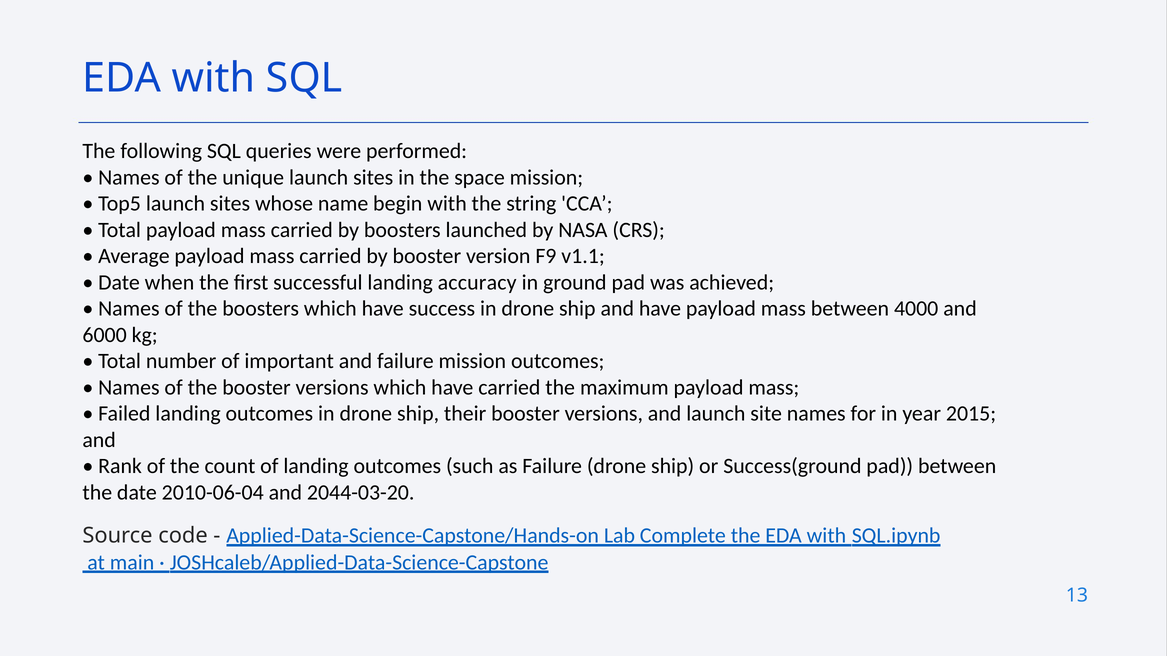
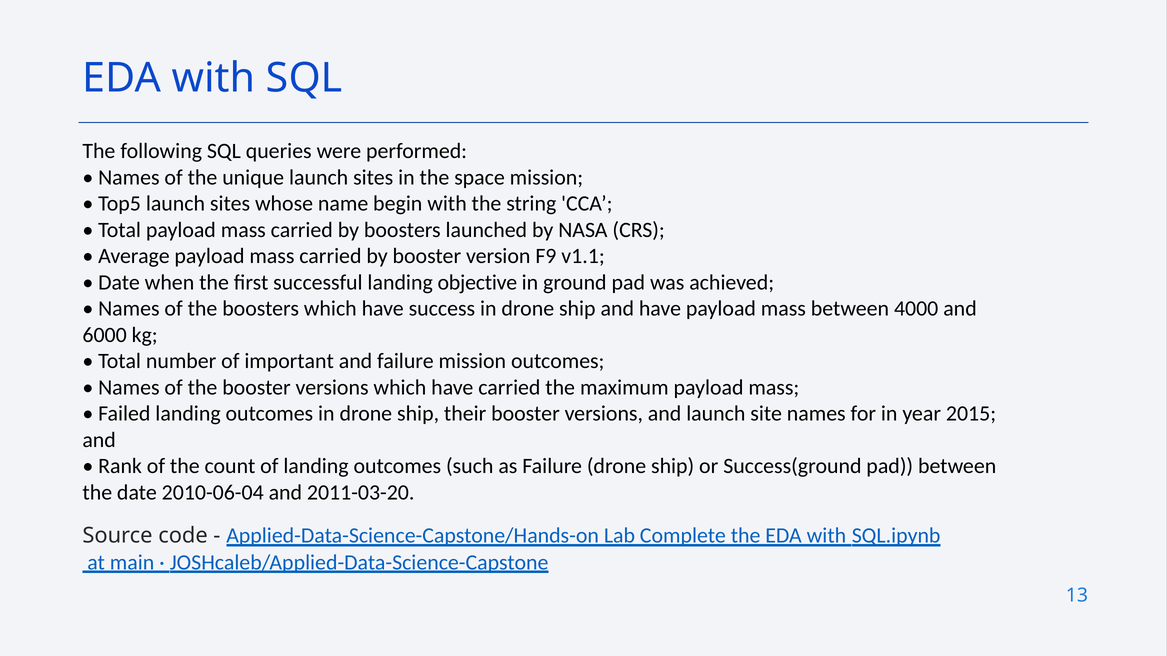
accuracy: accuracy -> objective
2044-03-20: 2044-03-20 -> 2011-03-20
